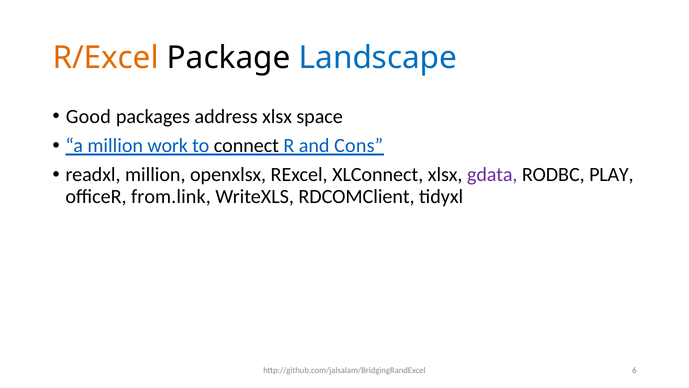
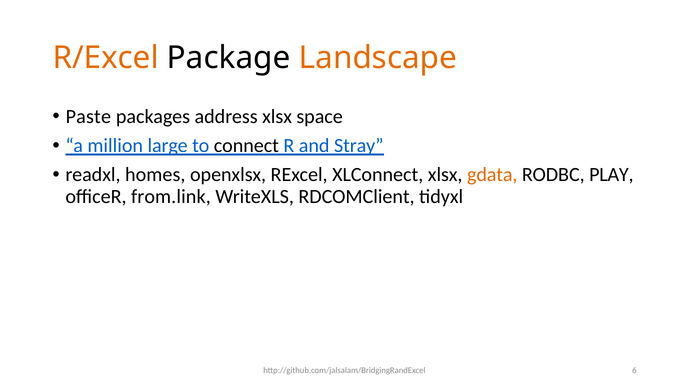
Landscape colour: blue -> orange
Good: Good -> Paste
work: work -> large
Cons: Cons -> Stray
readxl million: million -> homes
gdata colour: purple -> orange
